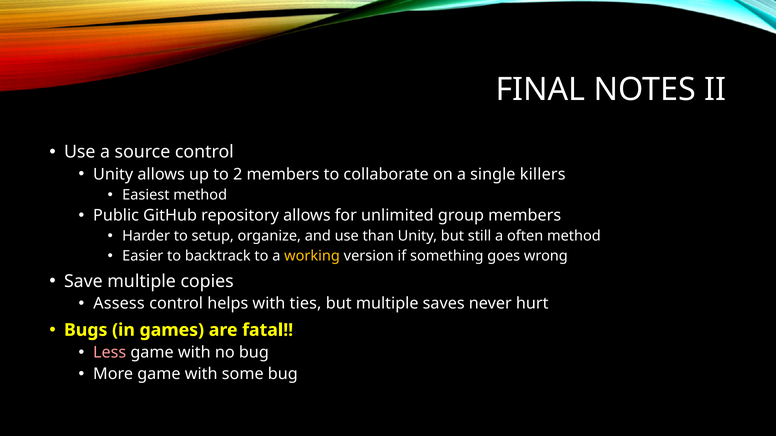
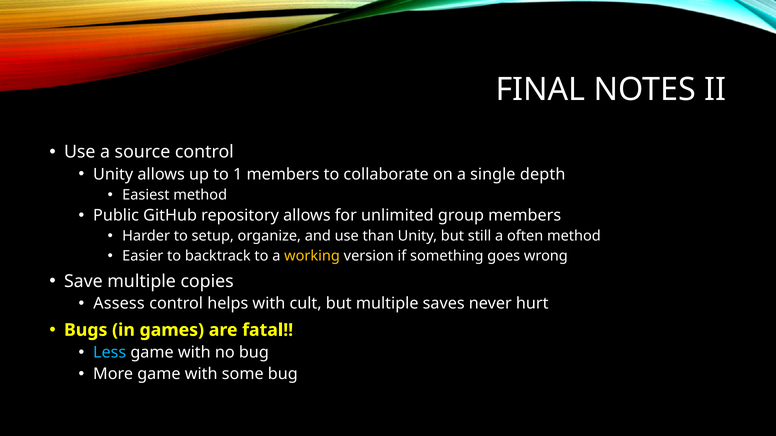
2: 2 -> 1
killers: killers -> depth
ties: ties -> cult
Less colour: pink -> light blue
